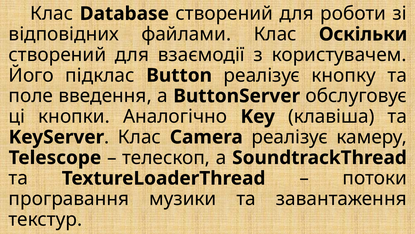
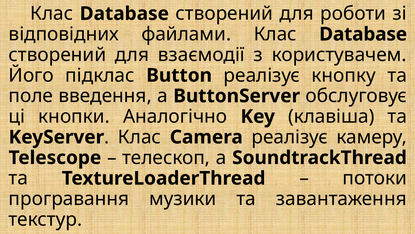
файлами Клас Оскільки: Оскільки -> Database
